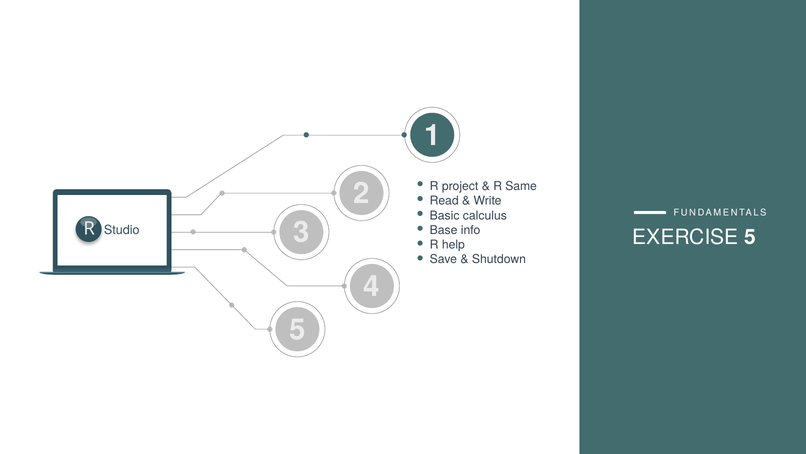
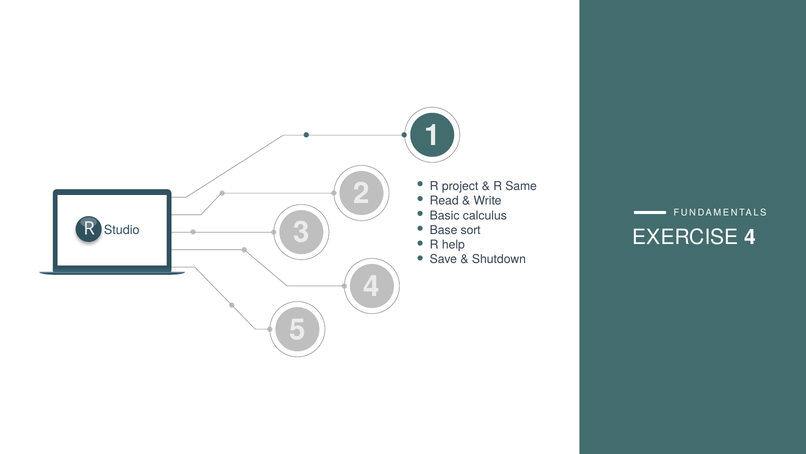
info: info -> sort
EXERCISE 5: 5 -> 4
